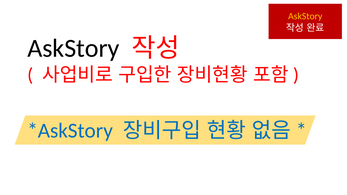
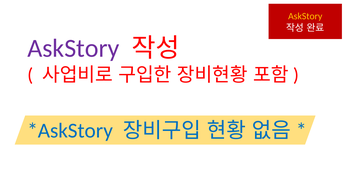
AskStory at (73, 48) colour: black -> purple
